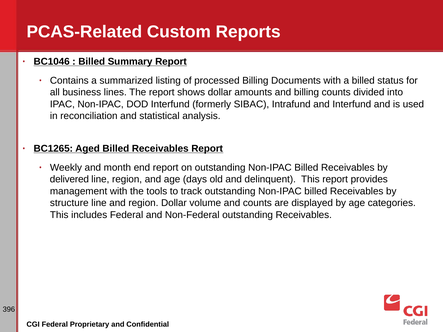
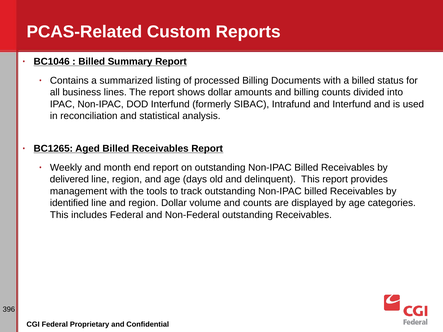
structure: structure -> identified
